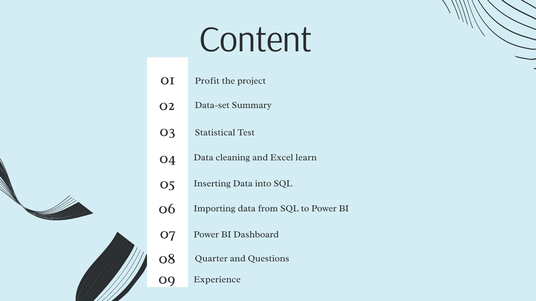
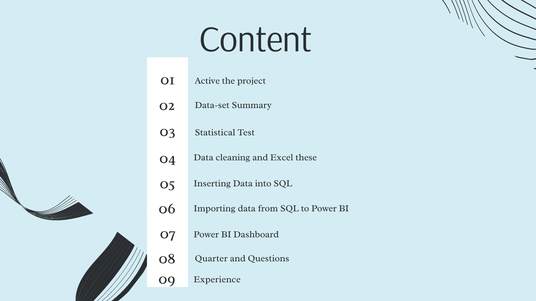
Profit: Profit -> Active
learn: learn -> these
